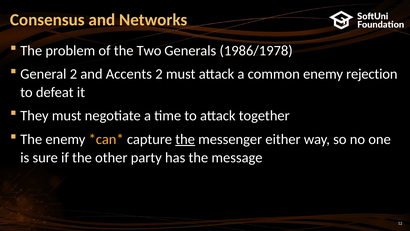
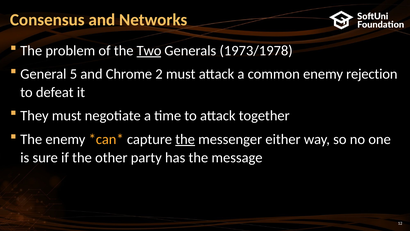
Two underline: none -> present
1986/1978: 1986/1978 -> 1973/1978
General 2: 2 -> 5
Accents: Accents -> Chrome
